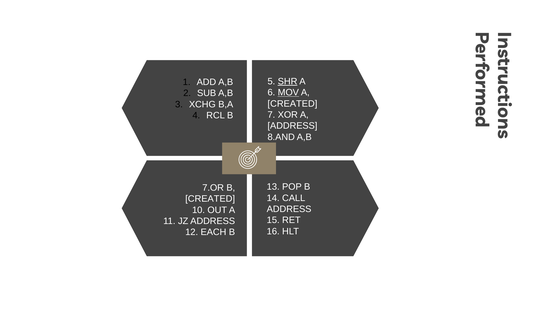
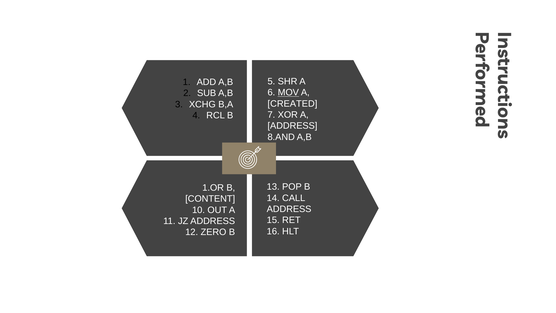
SHR underline: present -> none
7.OR: 7.OR -> 1.OR
CREATED at (210, 199): CREATED -> CONTENT
EACH: EACH -> ZERO
